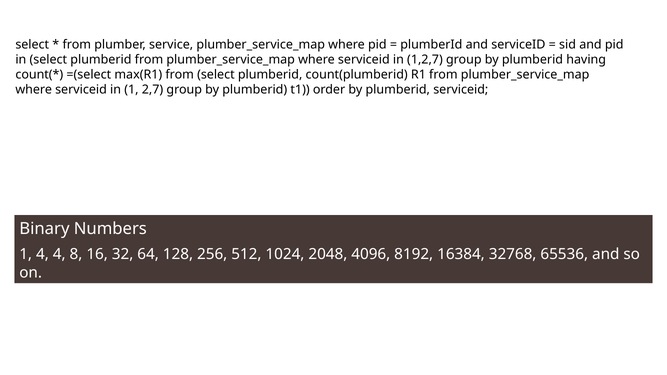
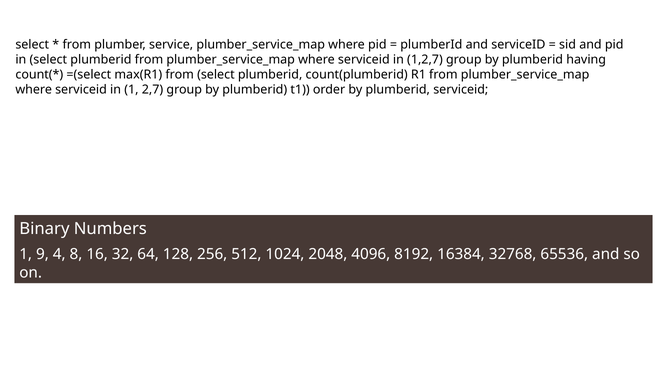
1 4: 4 -> 9
